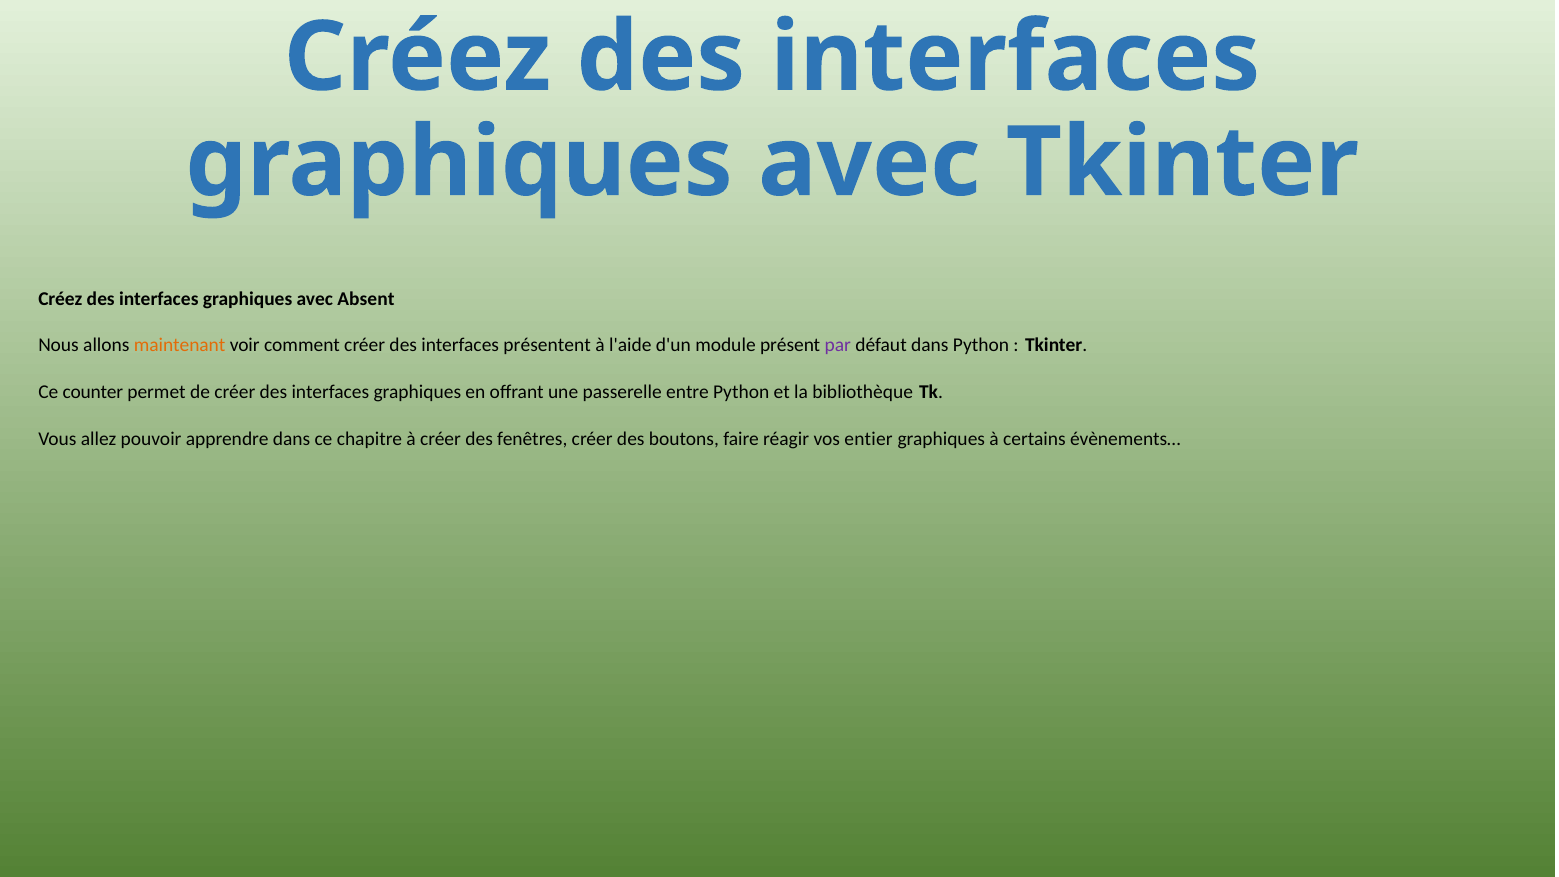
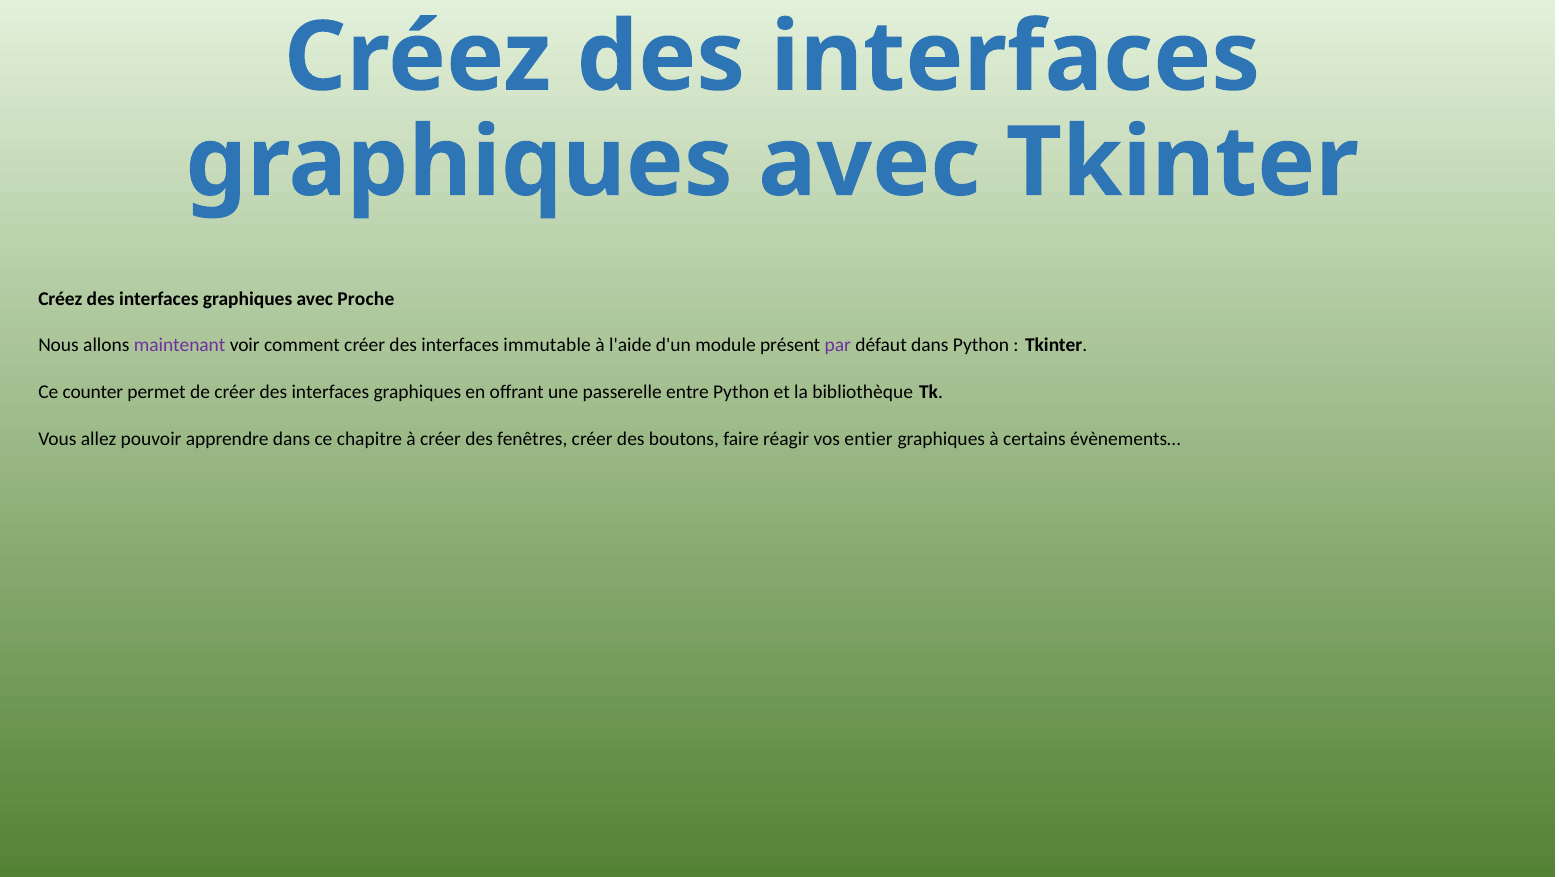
Absent: Absent -> Proche
maintenant colour: orange -> purple
présentent: présentent -> immutable
